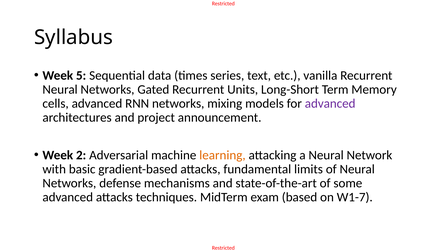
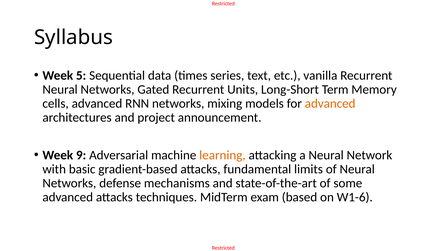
advanced at (330, 104) colour: purple -> orange
2: 2 -> 9
W1-7: W1-7 -> W1-6
